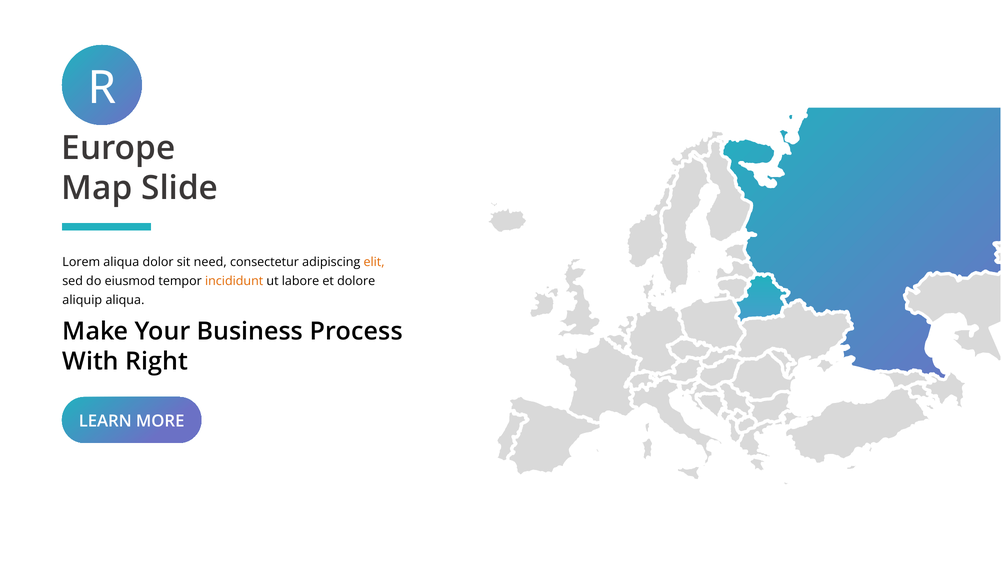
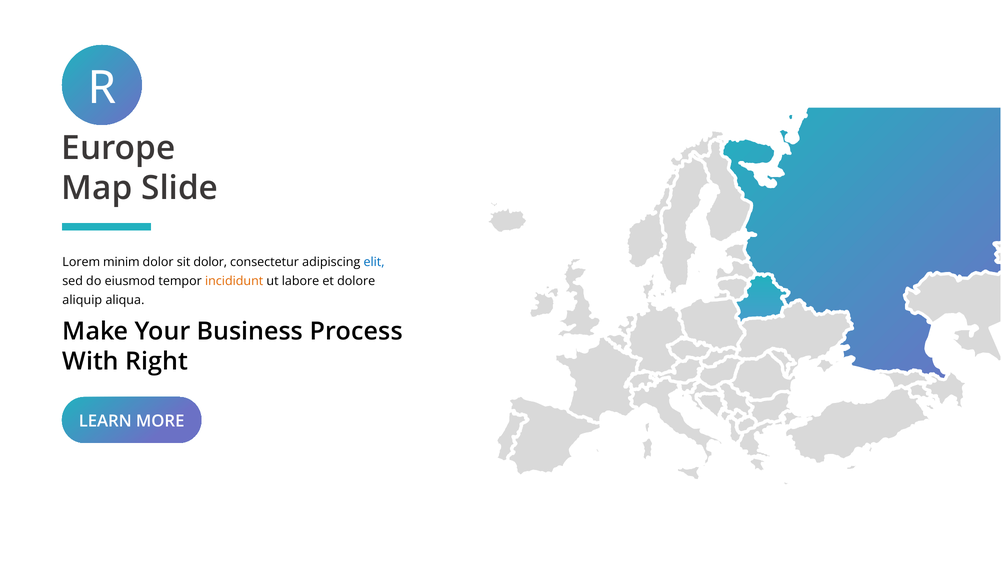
Lorem aliqua: aliqua -> minim
sit need: need -> dolor
elit colour: orange -> blue
